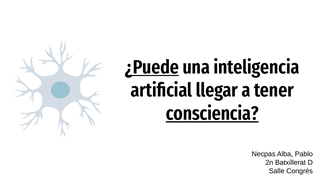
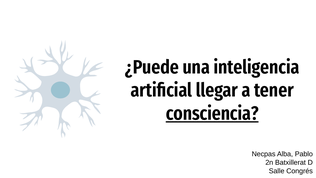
¿Puede underline: present -> none
